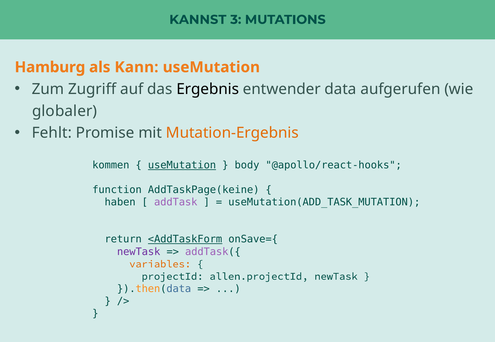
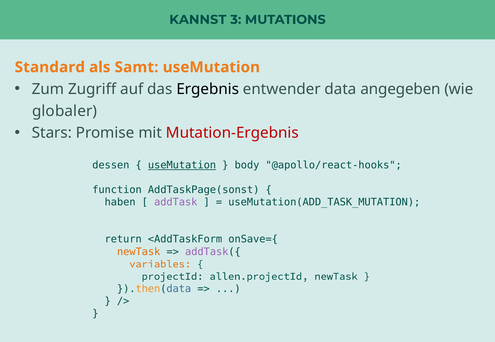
Hamburg: Hamburg -> Standard
Kann: Kann -> Samt
aufgerufen: aufgerufen -> angegeben
Fehlt: Fehlt -> Stars
Mutation-Ergebnis colour: orange -> red
kommen: kommen -> dessen
AddTaskPage(keine: AddTaskPage(keine -> AddTaskPage(sonst
<AddTaskForm underline: present -> none
newTask at (139, 252) colour: purple -> orange
